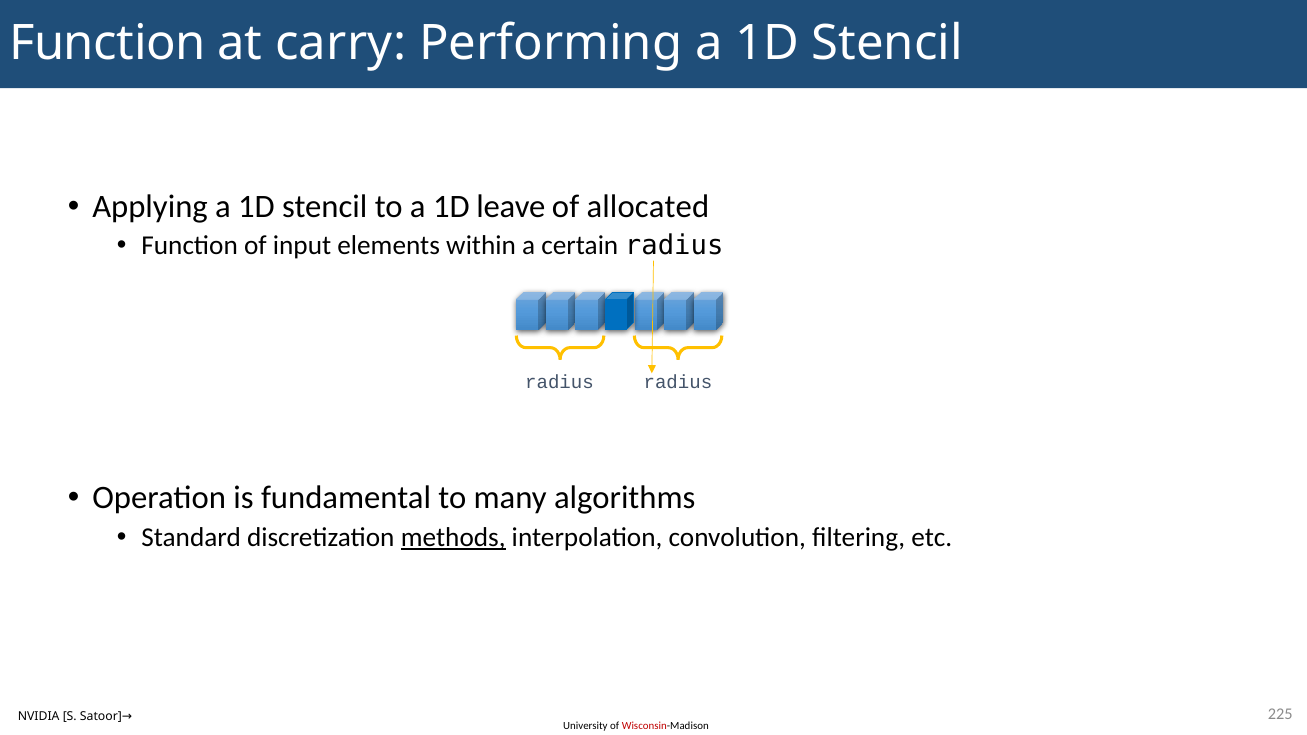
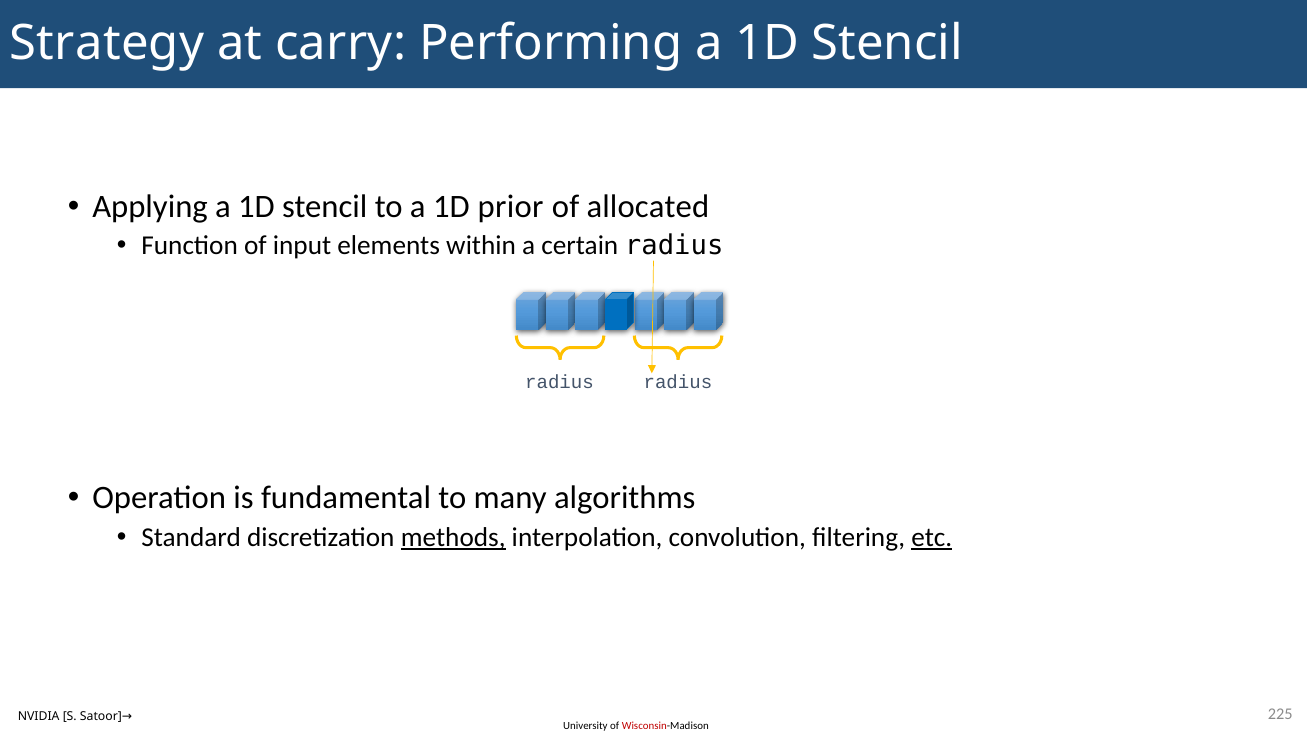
Function at (107, 44): Function -> Strategy
leave: leave -> prior
etc underline: none -> present
